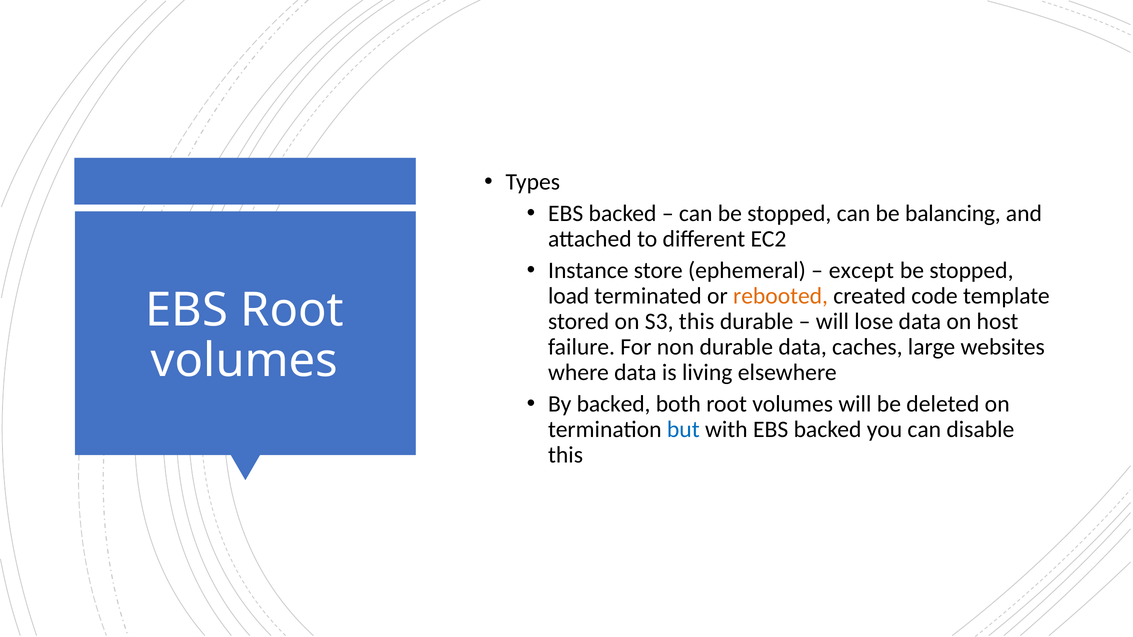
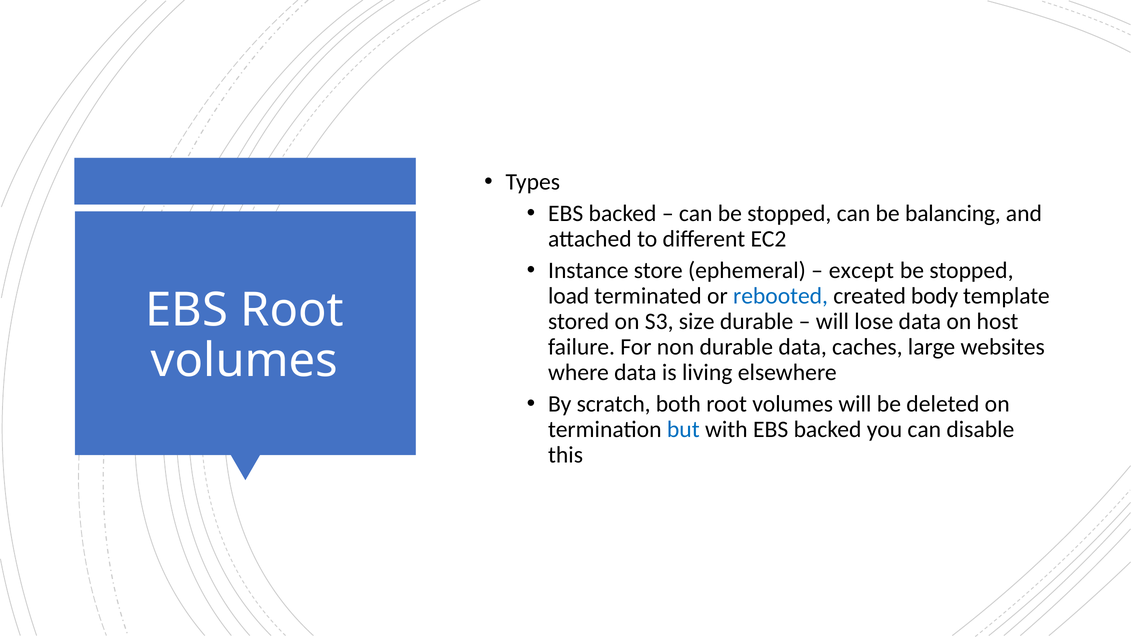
rebooted colour: orange -> blue
code: code -> body
S3 this: this -> size
By backed: backed -> scratch
